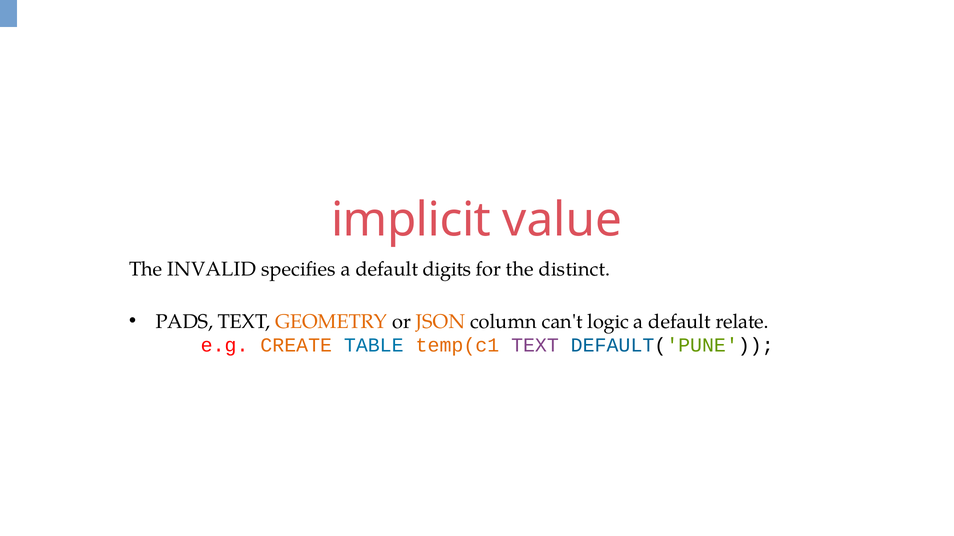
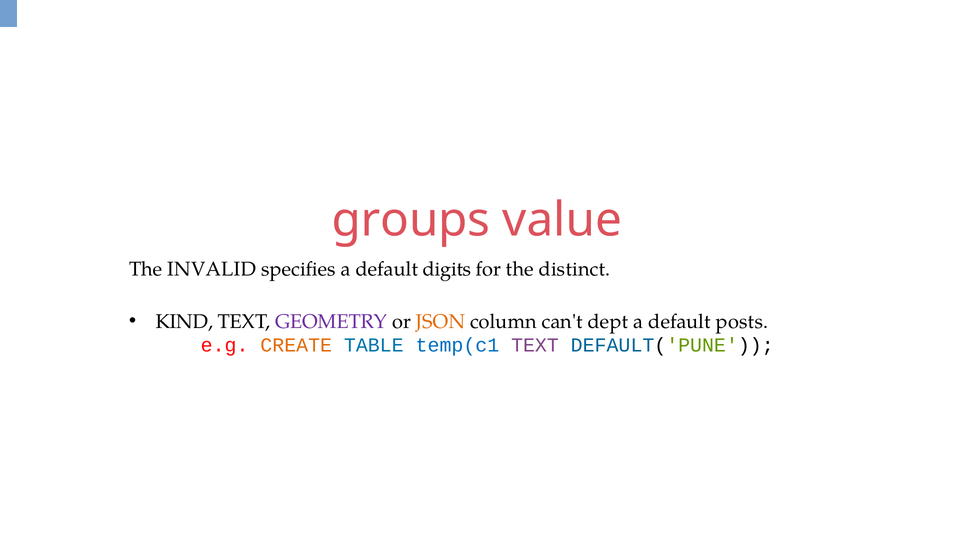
implicit: implicit -> groups
PADS: PADS -> KIND
GEOMETRY colour: orange -> purple
logic: logic -> dept
relate: relate -> posts
temp(c1 colour: orange -> blue
